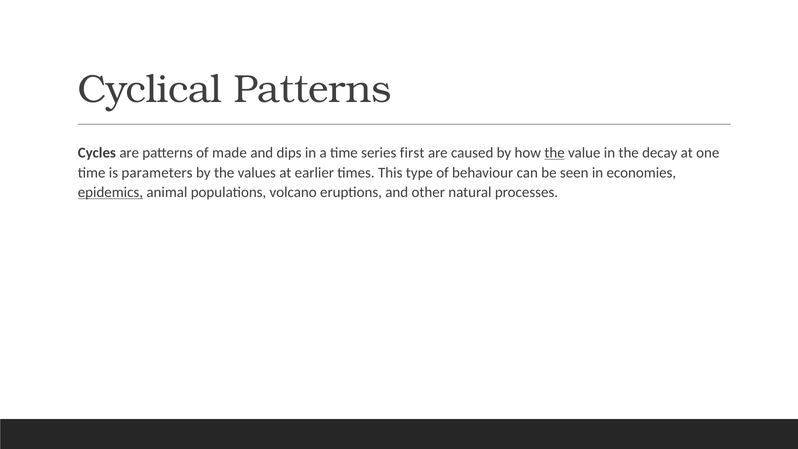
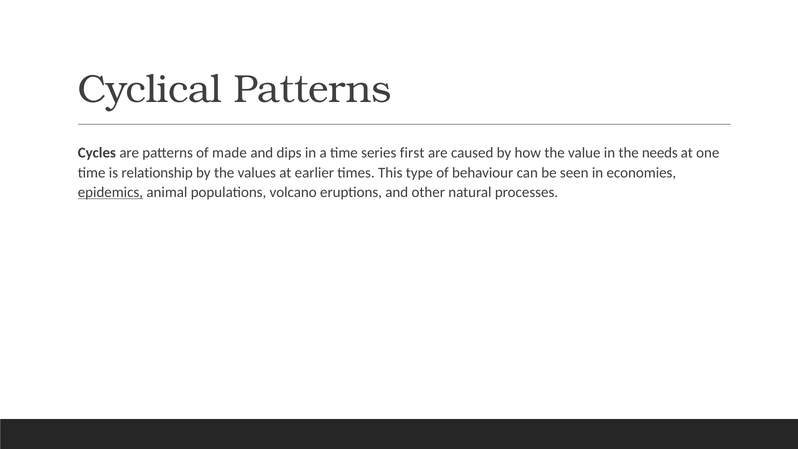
the at (555, 153) underline: present -> none
decay: decay -> needs
parameters: parameters -> relationship
